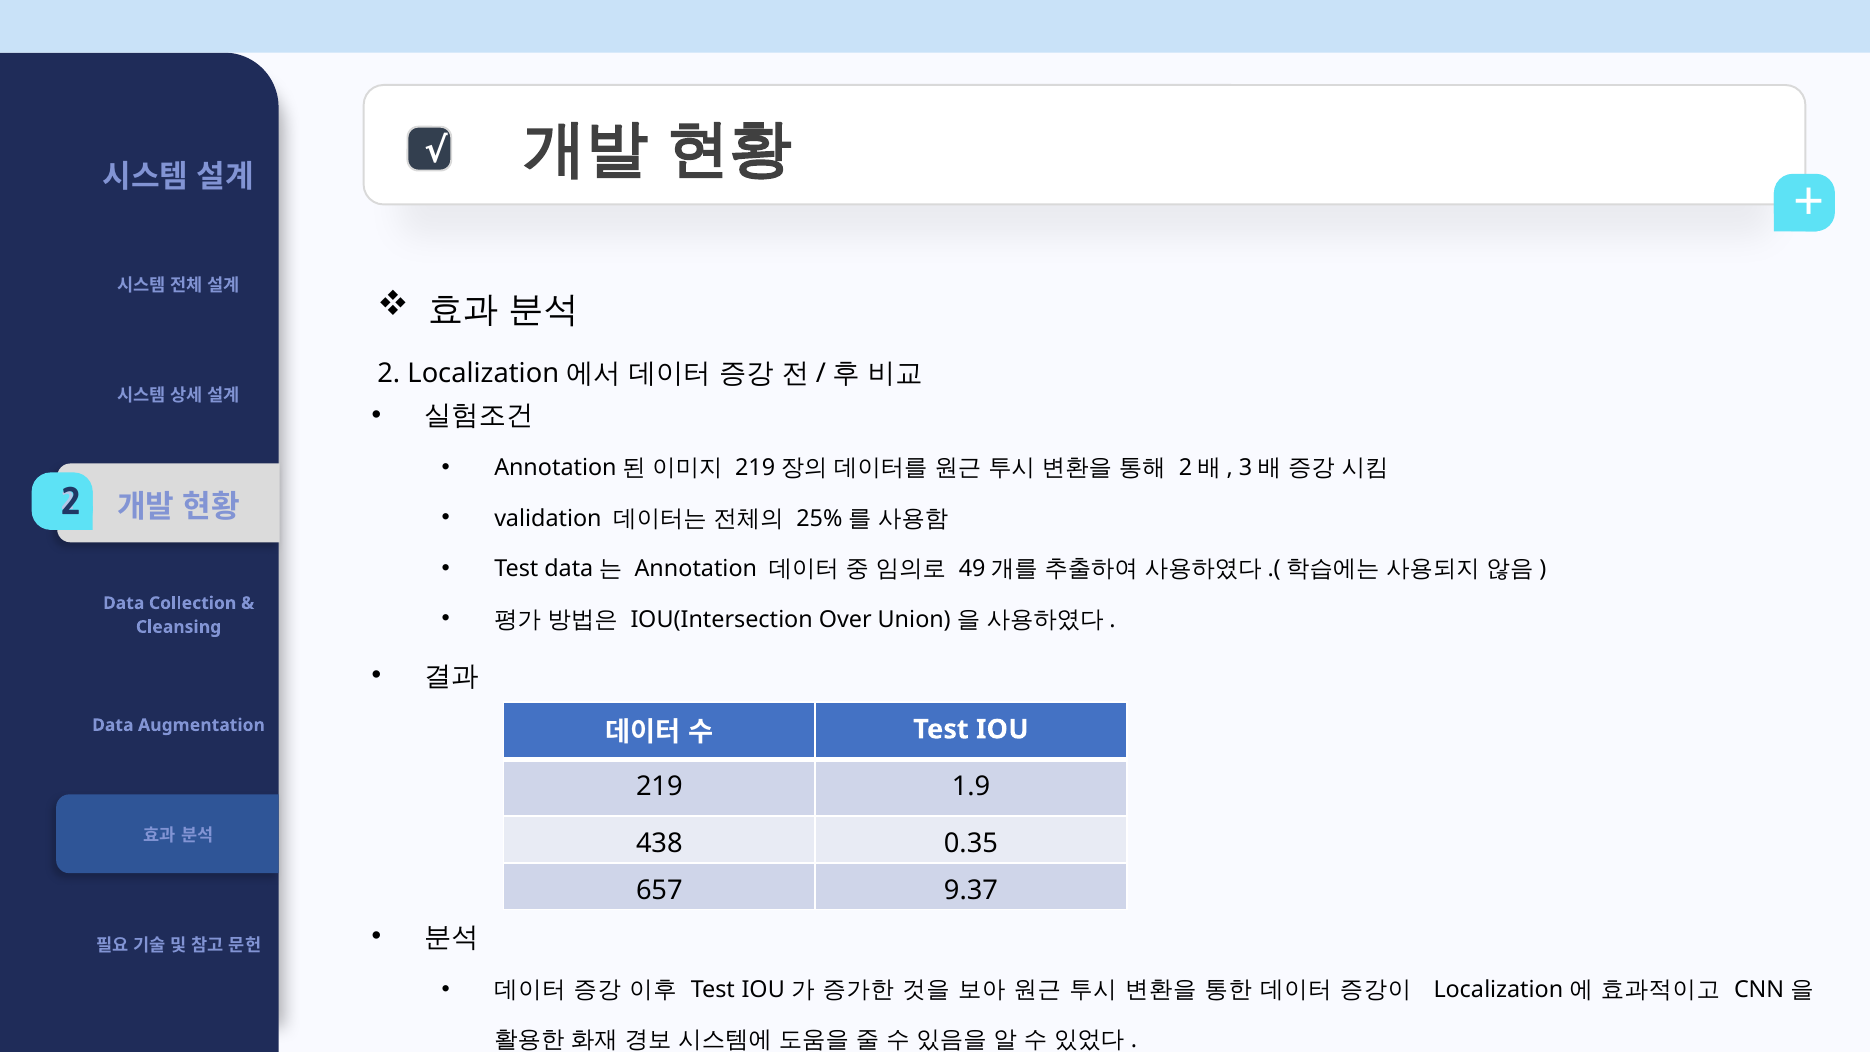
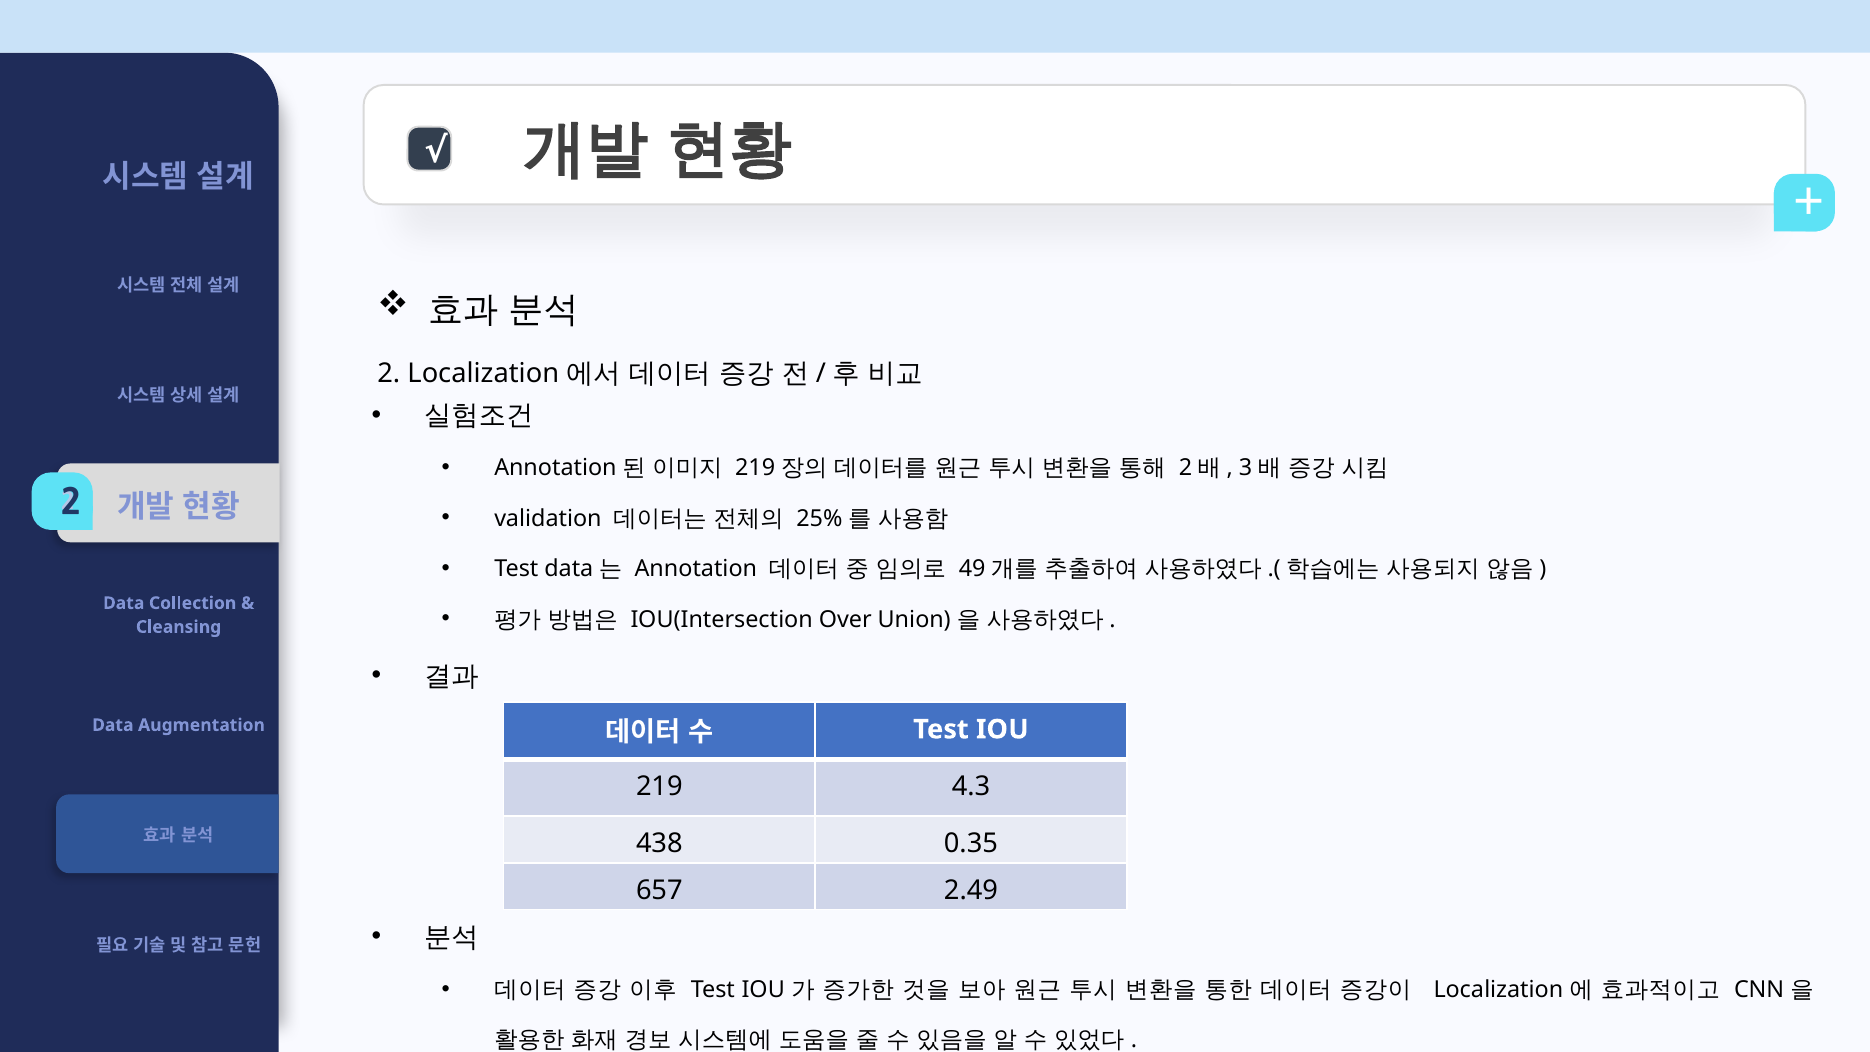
1.9: 1.9 -> 4.3
9.37: 9.37 -> 2.49
